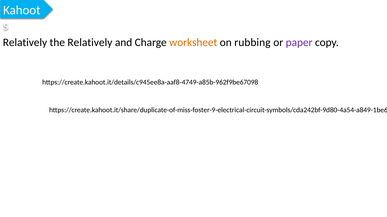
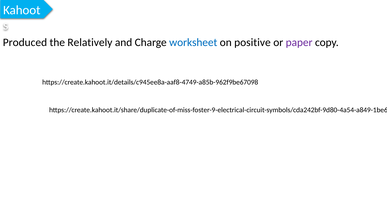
Relatively at (25, 43): Relatively -> Produced
worksheet colour: orange -> blue
rubbing: rubbing -> positive
